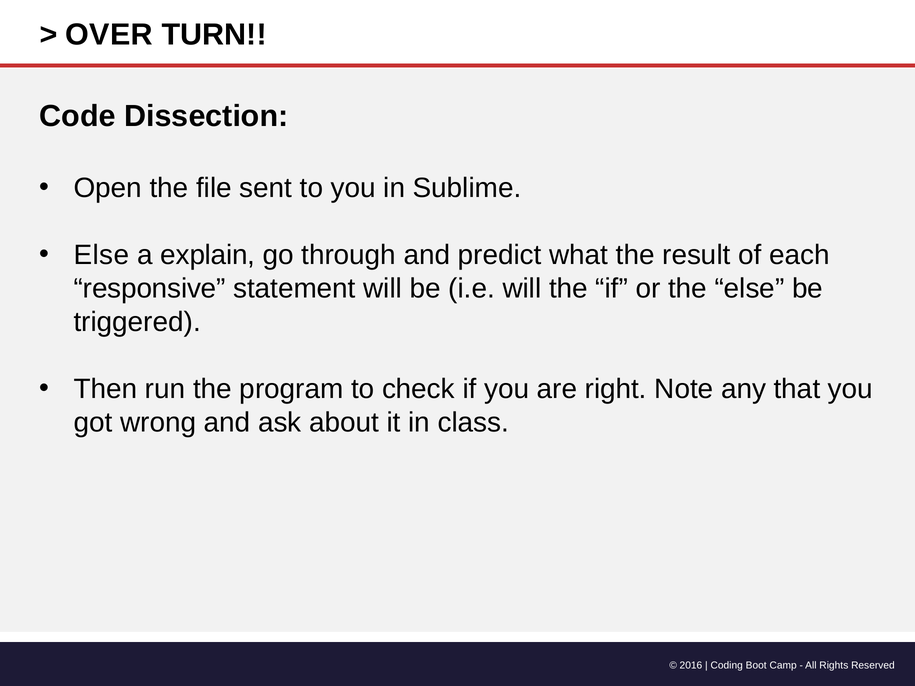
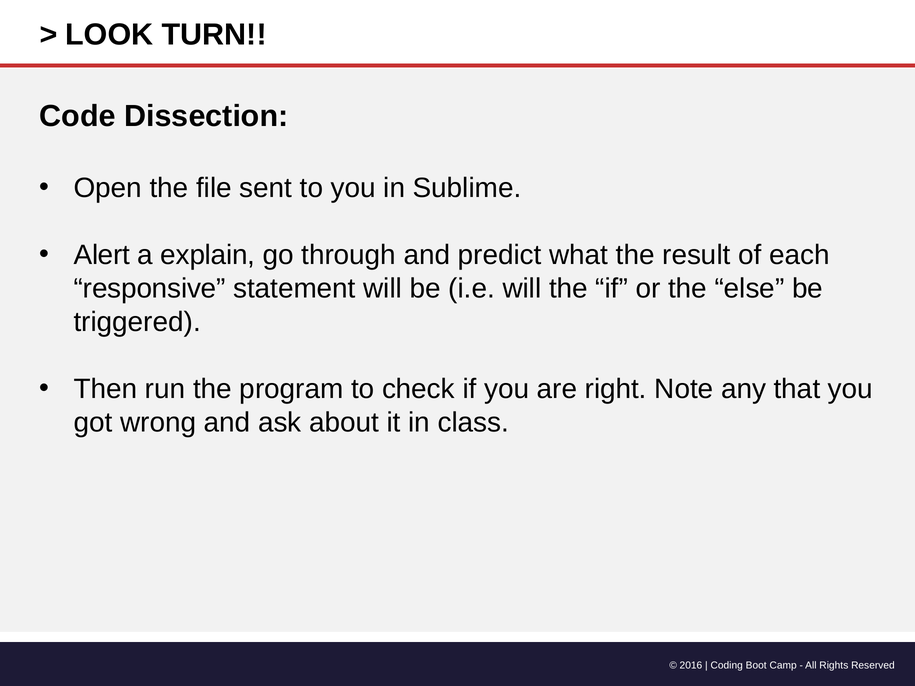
OVER: OVER -> LOOK
Else at (102, 255): Else -> Alert
